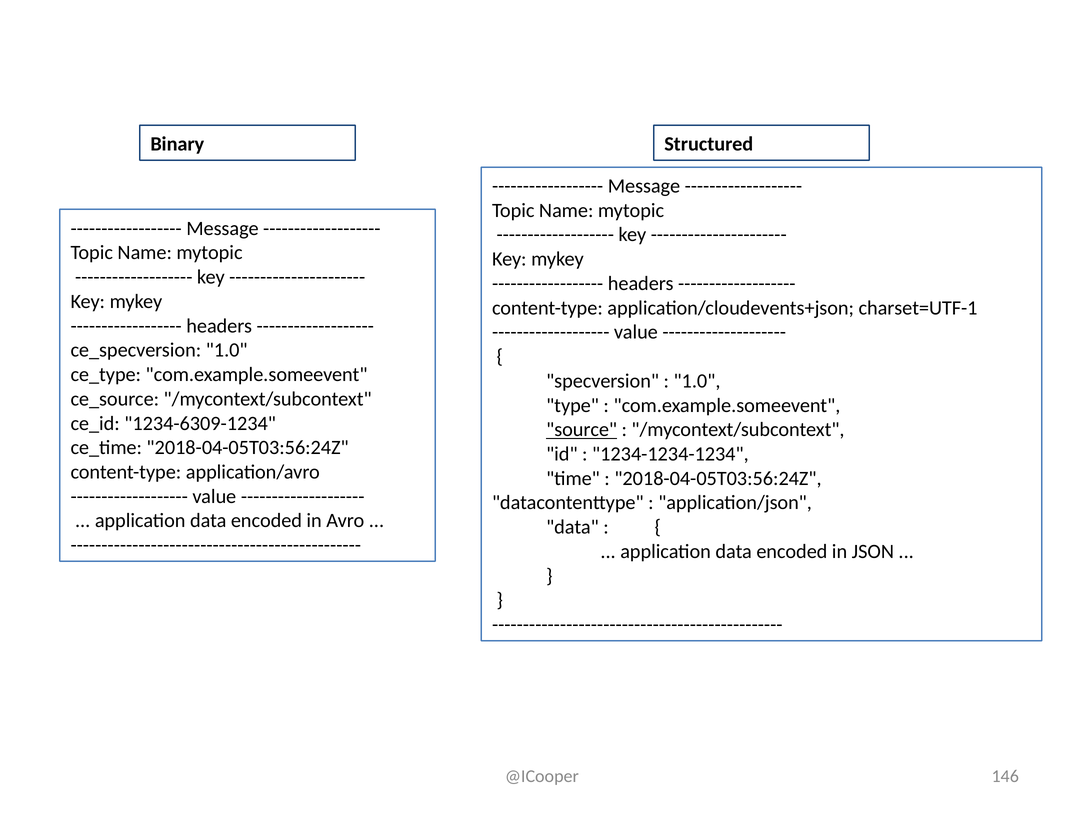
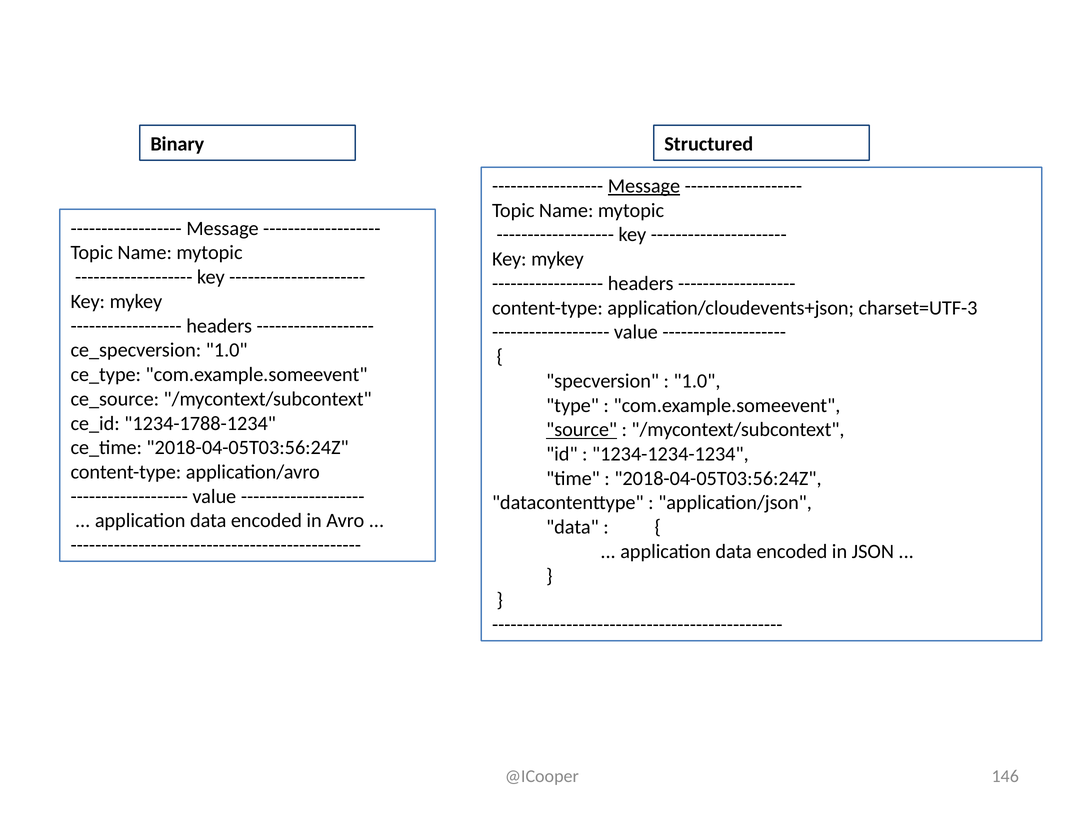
Message at (644, 186) underline: none -> present
charset=UTF-1: charset=UTF-1 -> charset=UTF-3
1234-6309-1234: 1234-6309-1234 -> 1234-1788-1234
